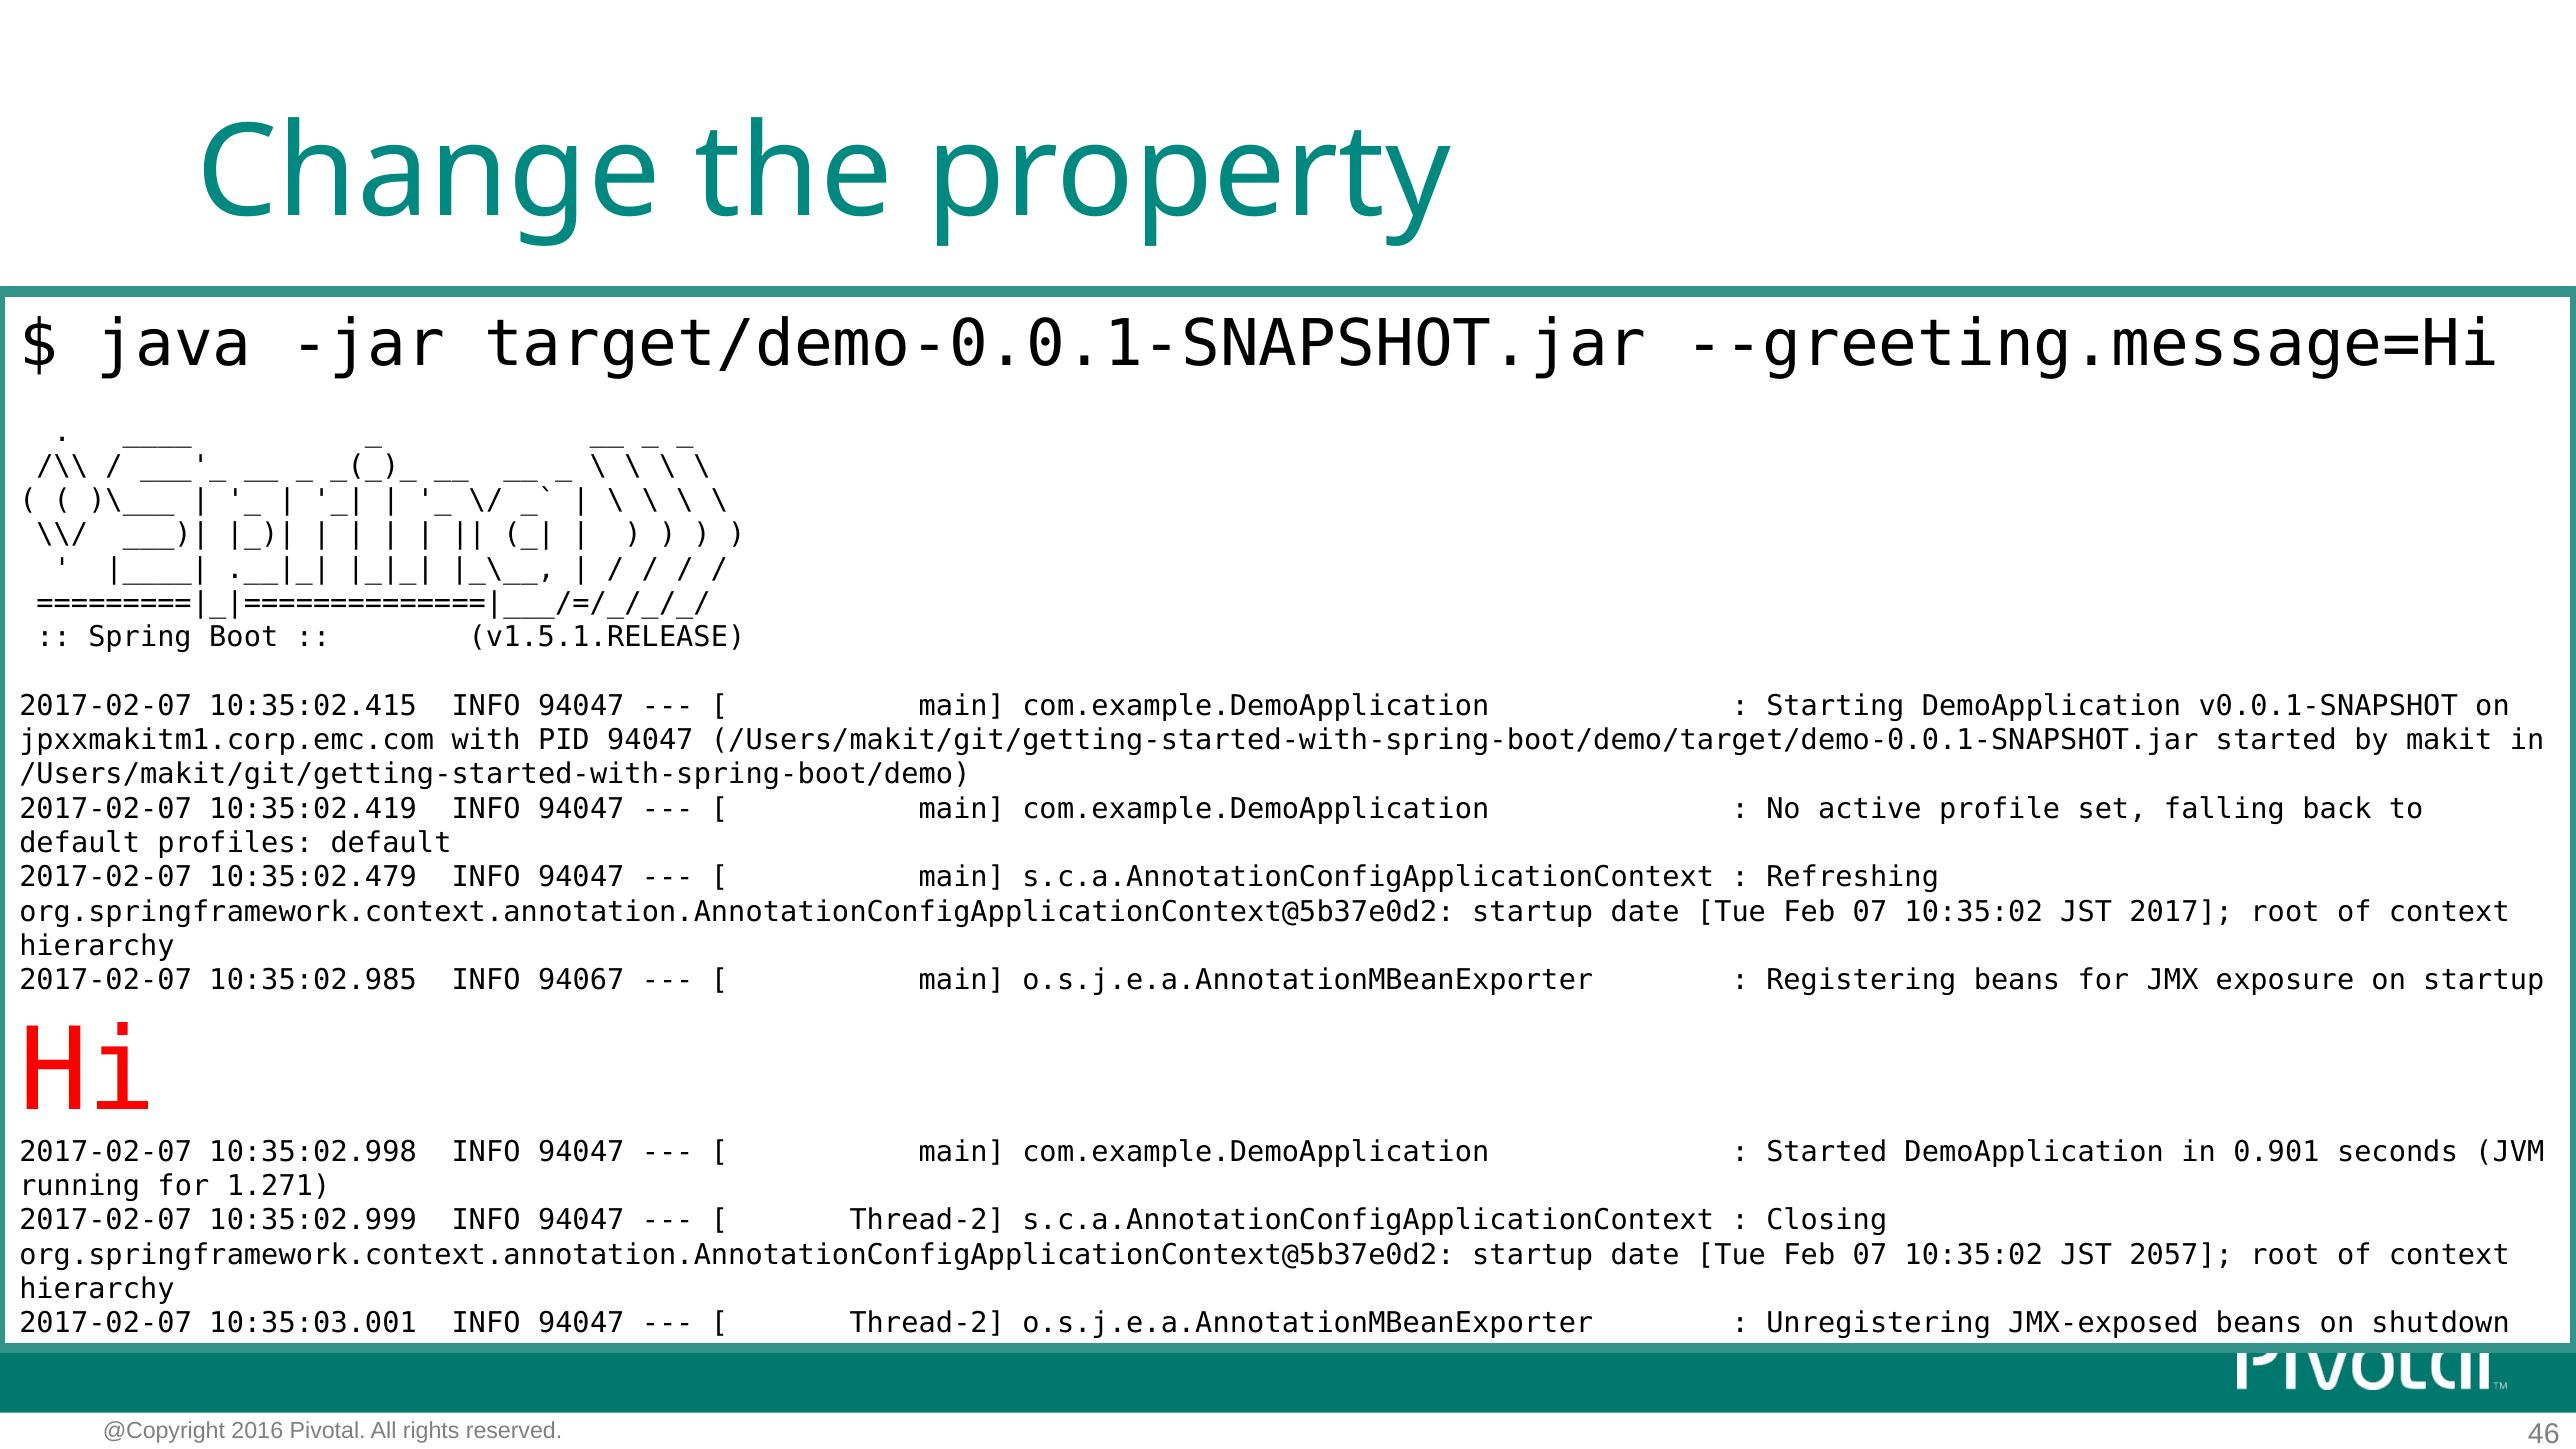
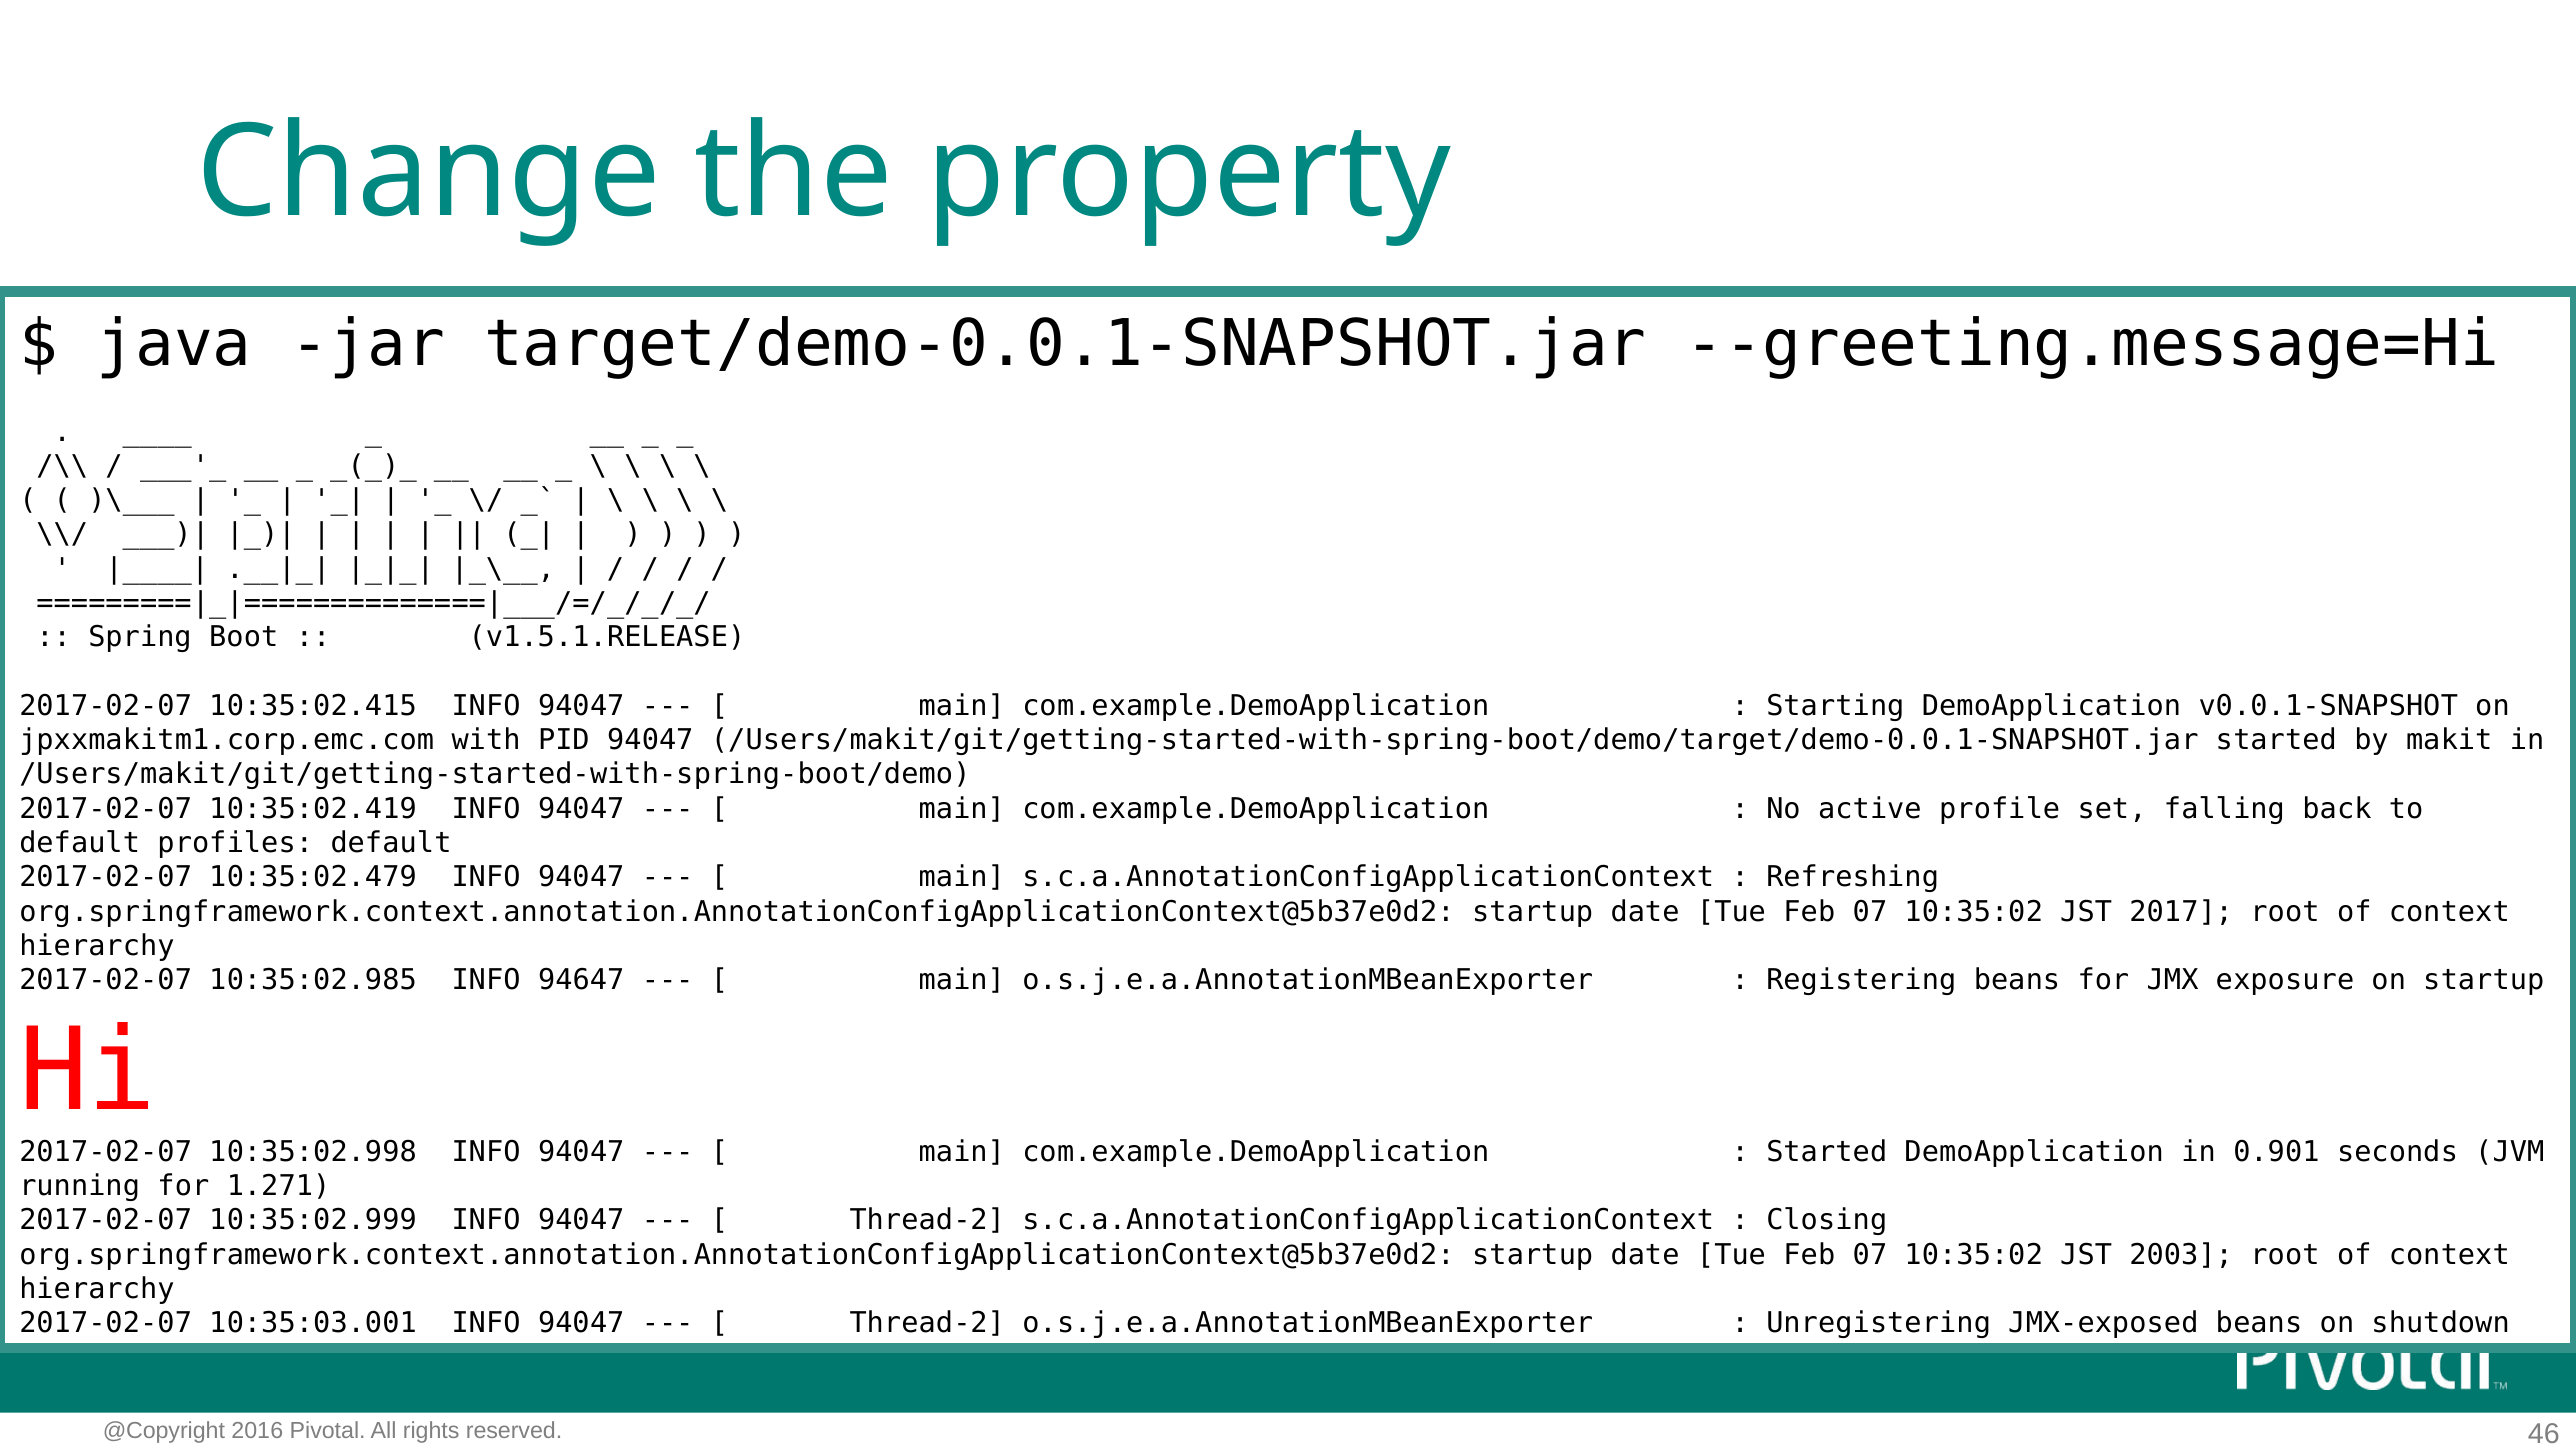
94067: 94067 -> 94647
2057: 2057 -> 2003
